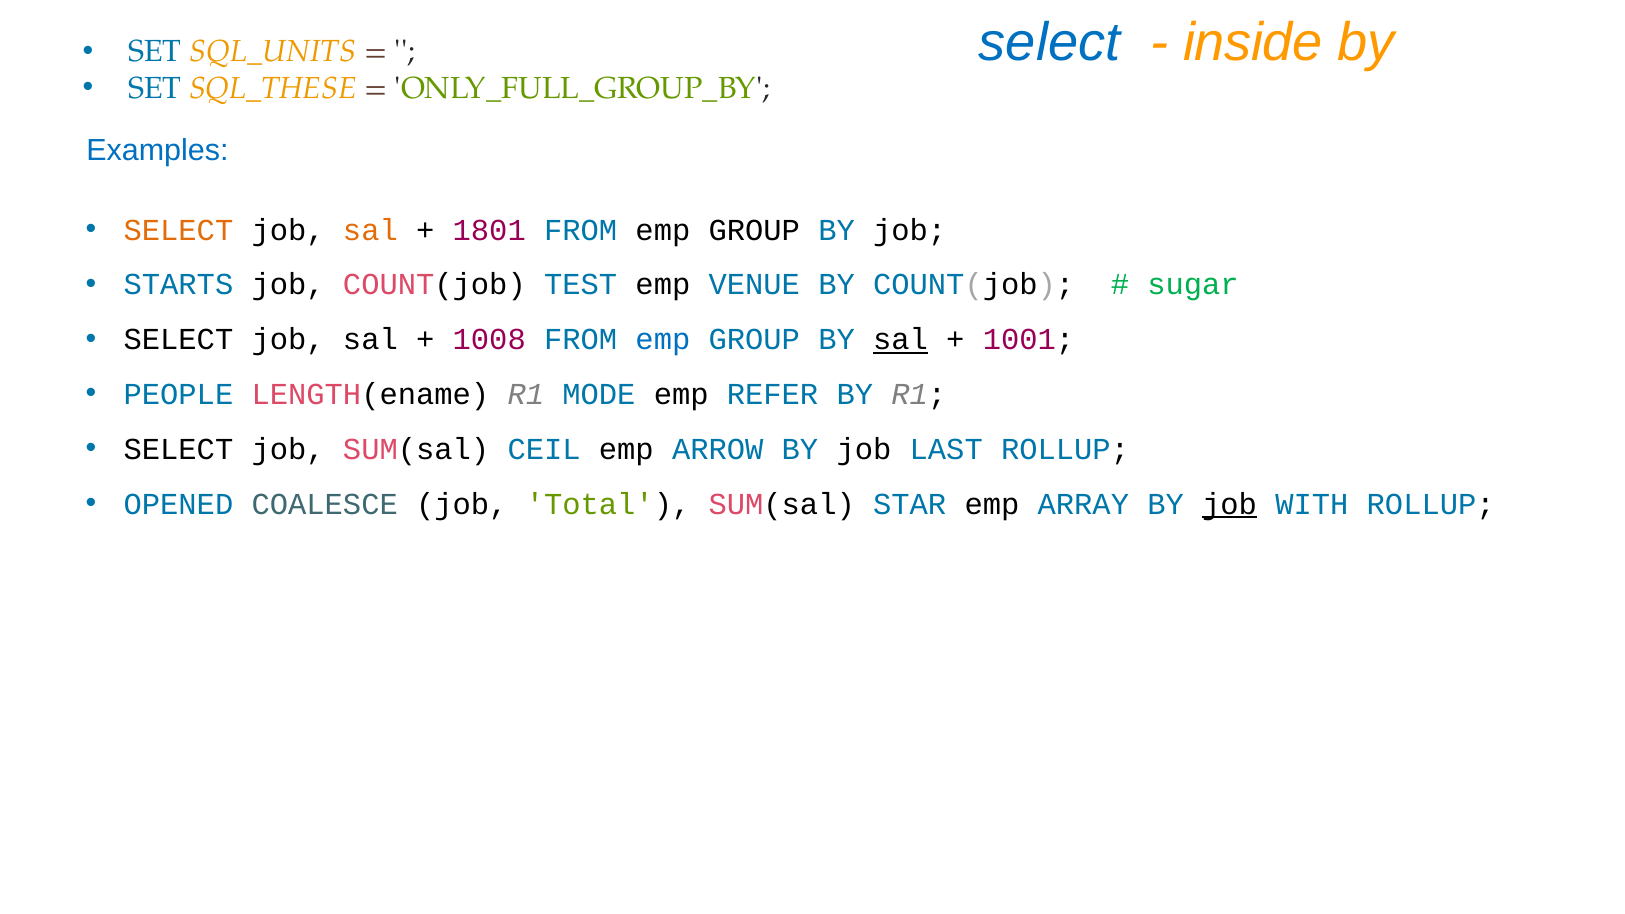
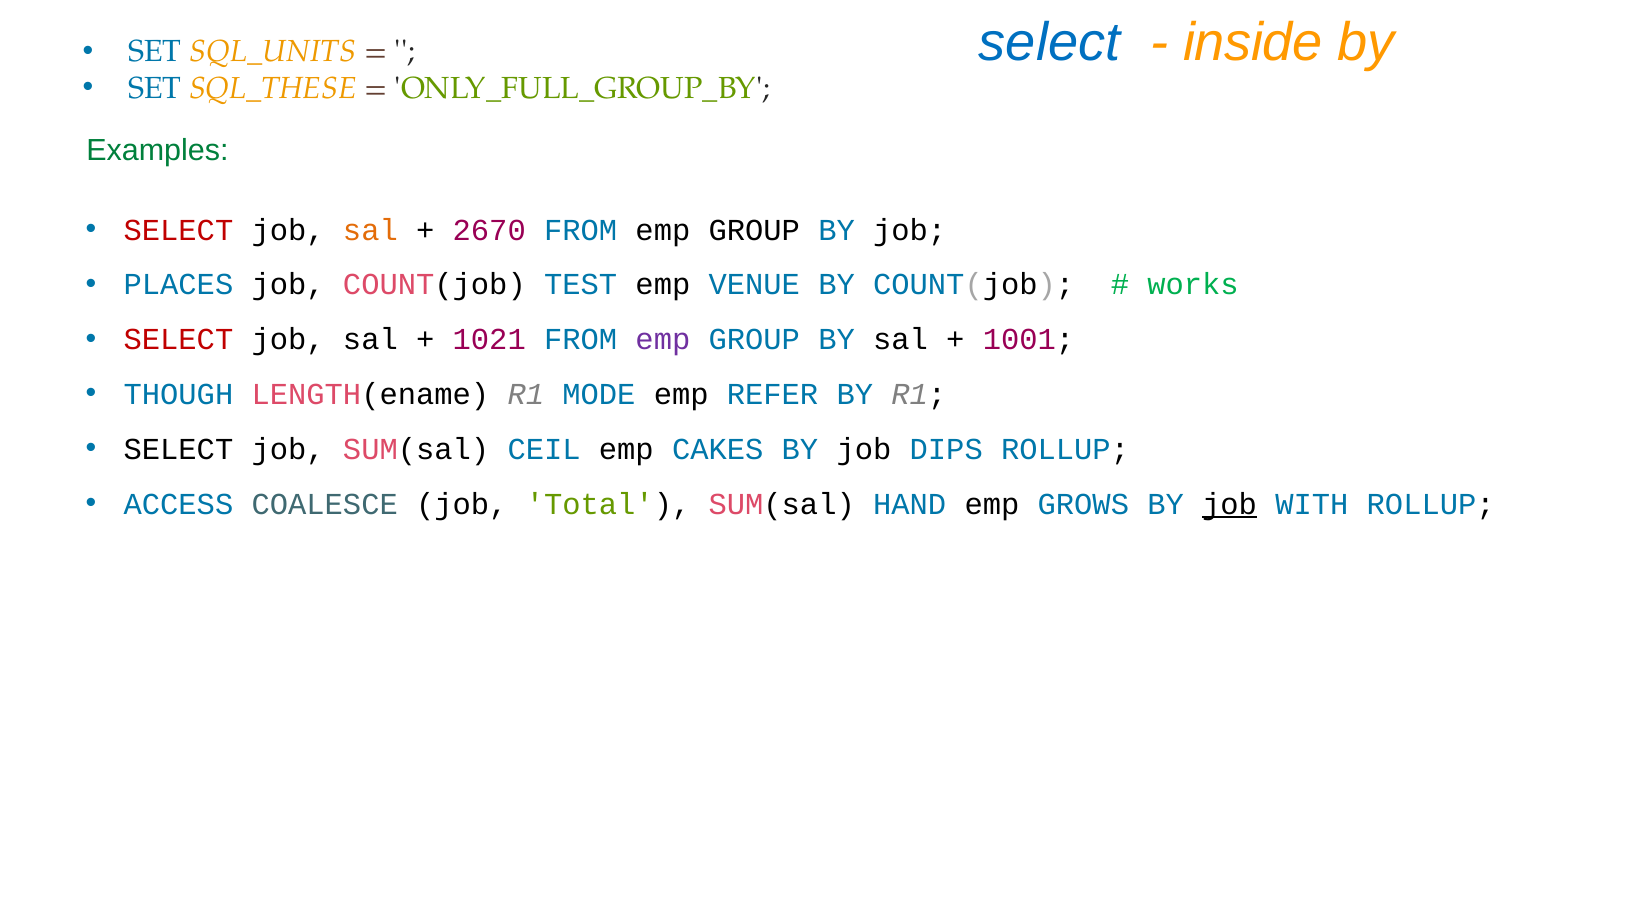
Examples colour: blue -> green
SELECT at (178, 230) colour: orange -> red
1801: 1801 -> 2670
STARTS: STARTS -> PLACES
sugar: sugar -> works
SELECT at (178, 340) colour: black -> red
1008: 1008 -> 1021
emp at (663, 340) colour: blue -> purple
sal at (901, 340) underline: present -> none
PEOPLE: PEOPLE -> THOUGH
ARROW: ARROW -> CAKES
LAST: LAST -> DIPS
OPENED: OPENED -> ACCESS
STAR: STAR -> HAND
ARRAY: ARRAY -> GROWS
